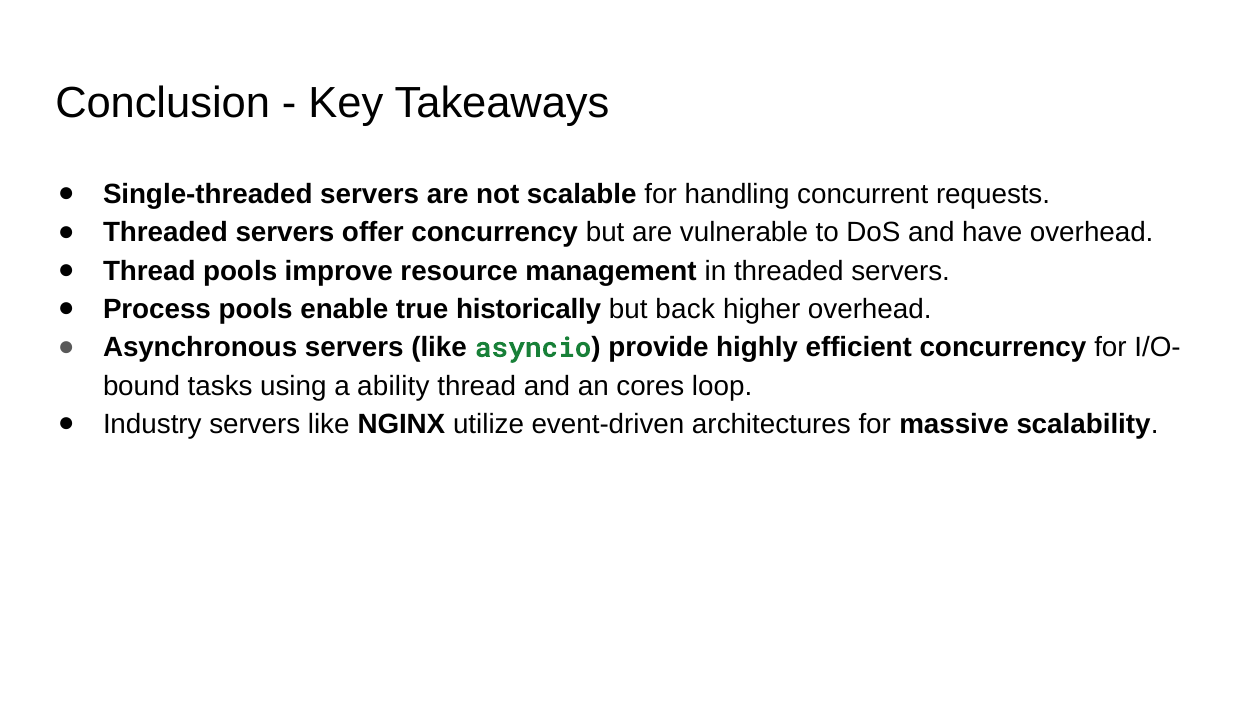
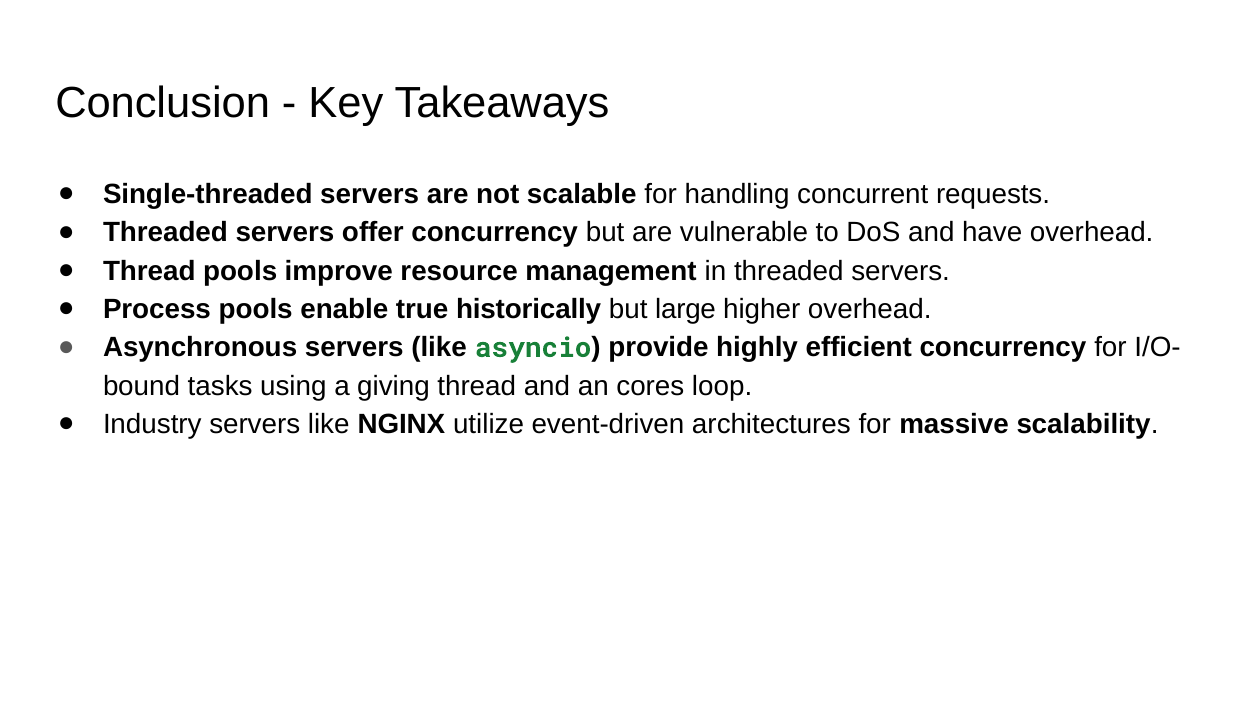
back: back -> large
ability: ability -> giving
